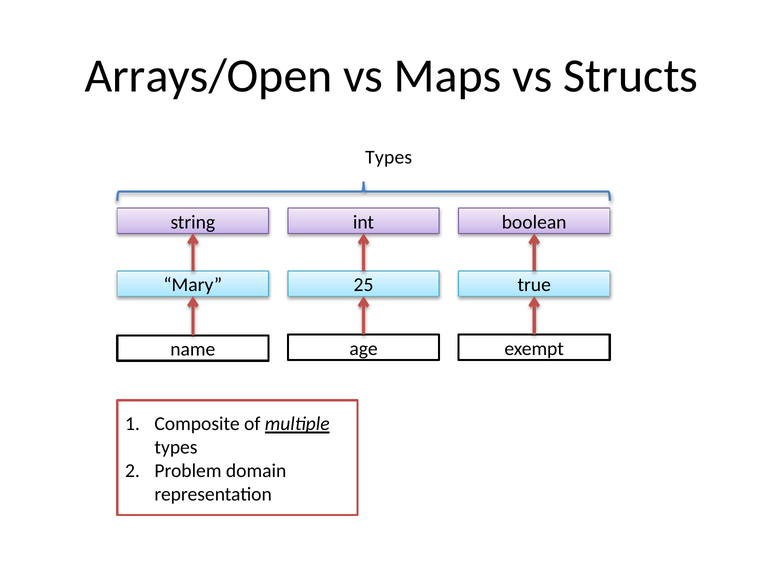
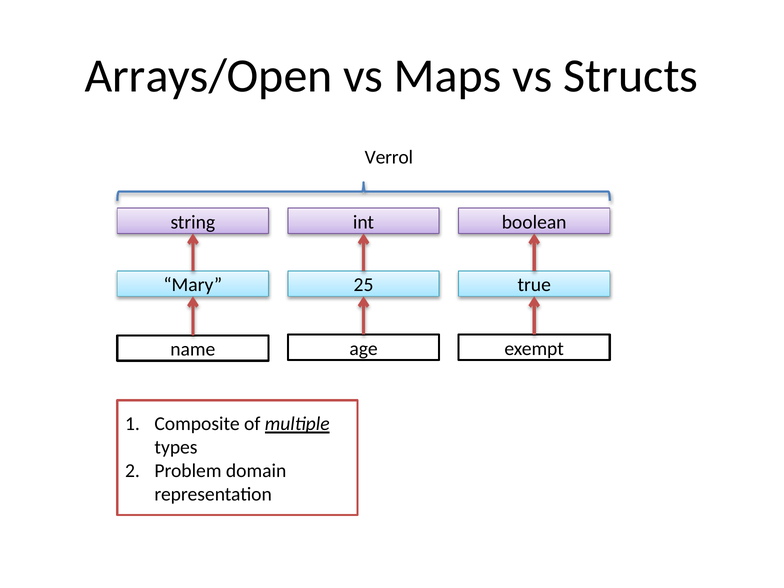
Types at (389, 157): Types -> Verrol
